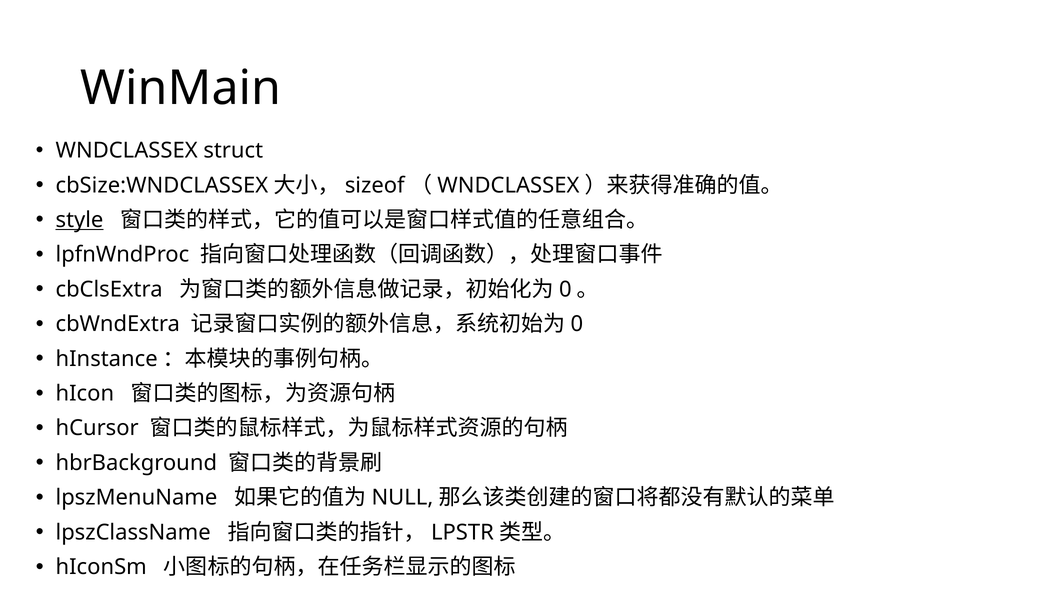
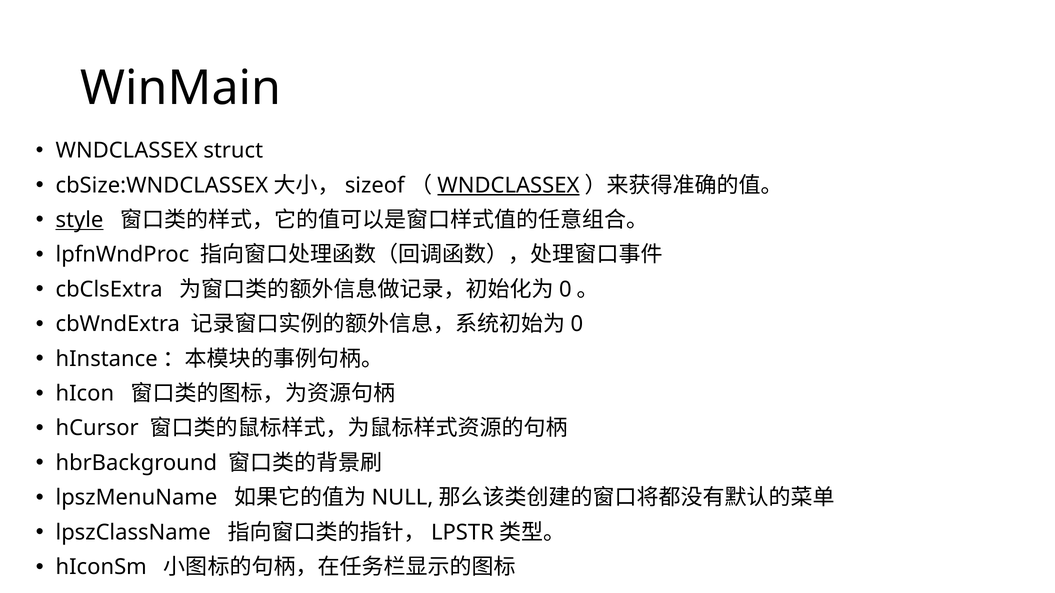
WNDCLASSEX at (508, 185) underline: none -> present
